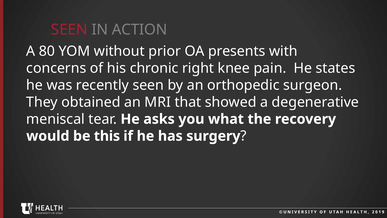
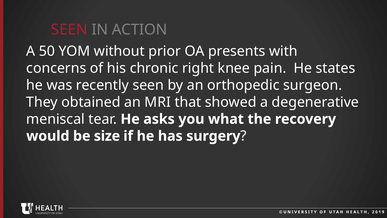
80: 80 -> 50
this: this -> size
